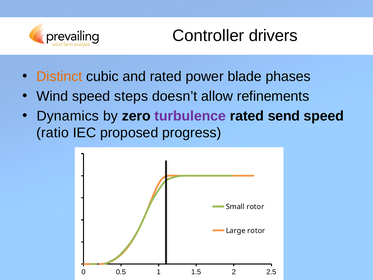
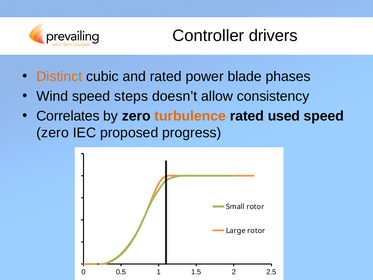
refinements: refinements -> consistency
Dynamics: Dynamics -> Correlates
turbulence colour: purple -> orange
send: send -> used
ratio at (53, 133): ratio -> zero
